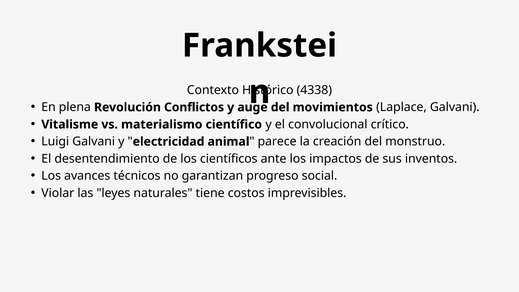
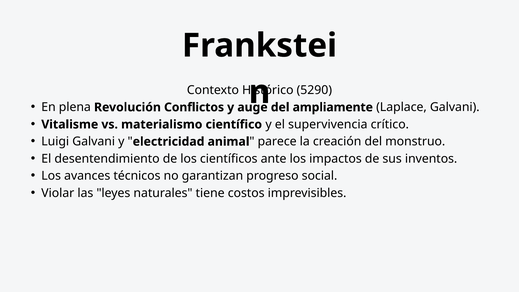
4338: 4338 -> 5290
movimientos: movimientos -> ampliamente
convolucional: convolucional -> supervivencia
